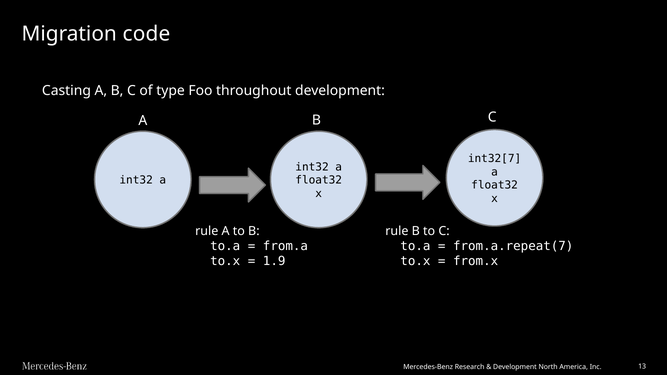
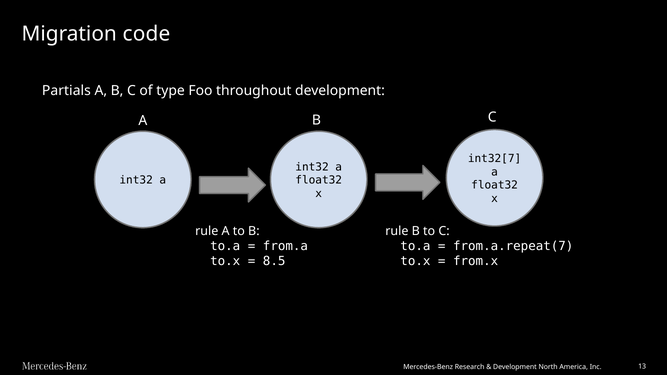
Casting: Casting -> Partials
1.9: 1.9 -> 8.5
